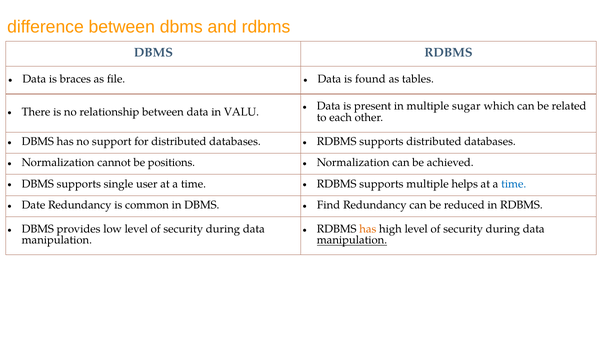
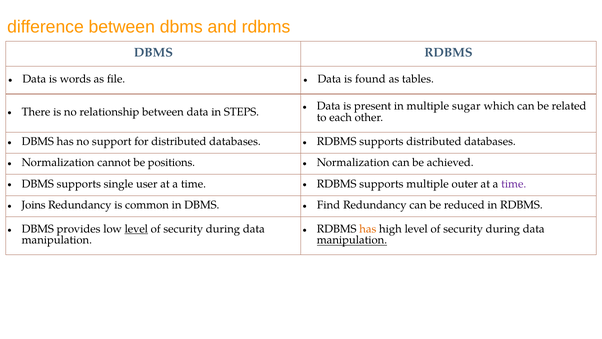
braces: braces -> words
VALU: VALU -> STEPS
helps: helps -> outer
time at (514, 184) colour: blue -> purple
Date: Date -> Joins
level at (136, 229) underline: none -> present
